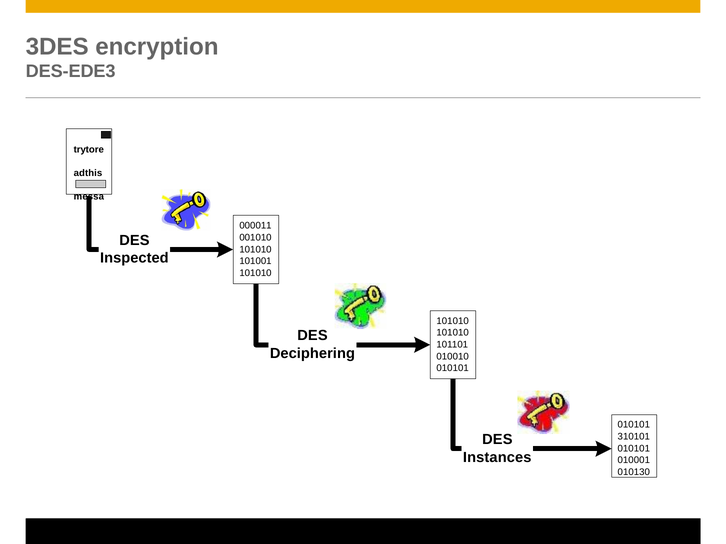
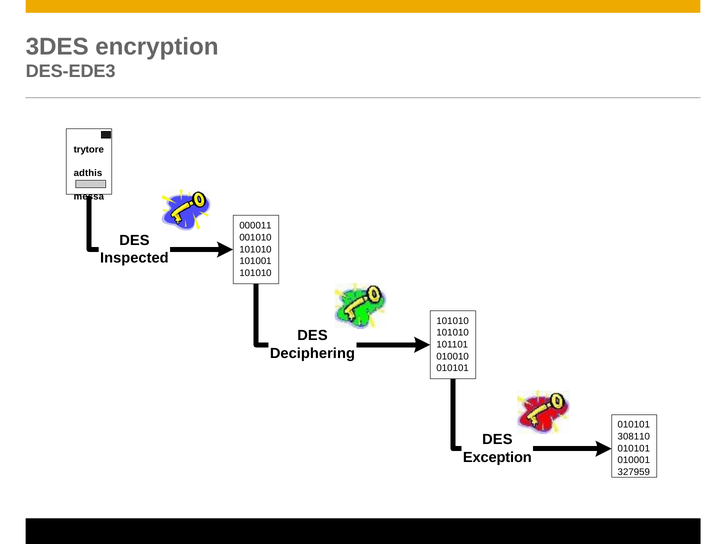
310101: 310101 -> 308110
Instances: Instances -> Exception
010130: 010130 -> 327959
